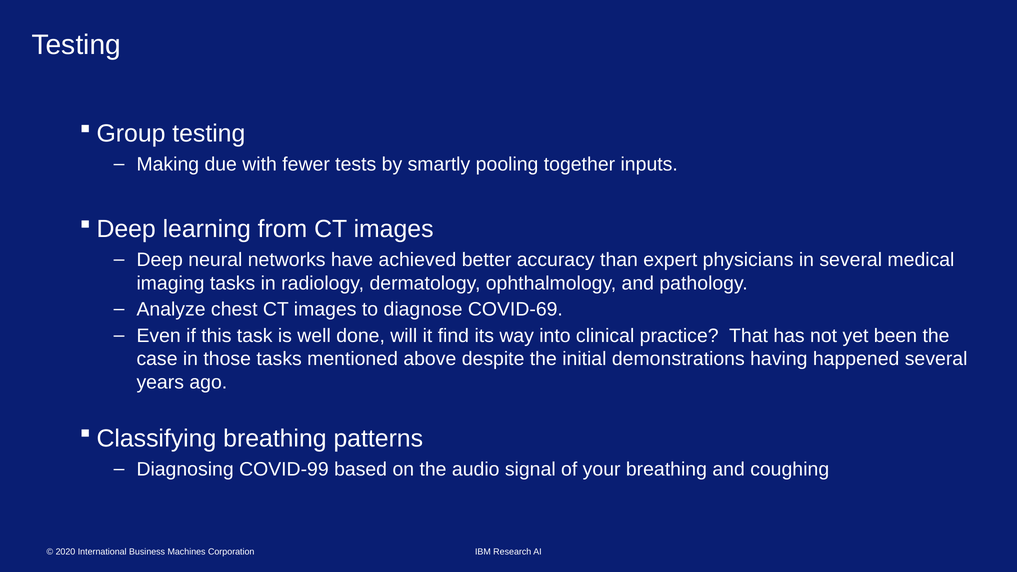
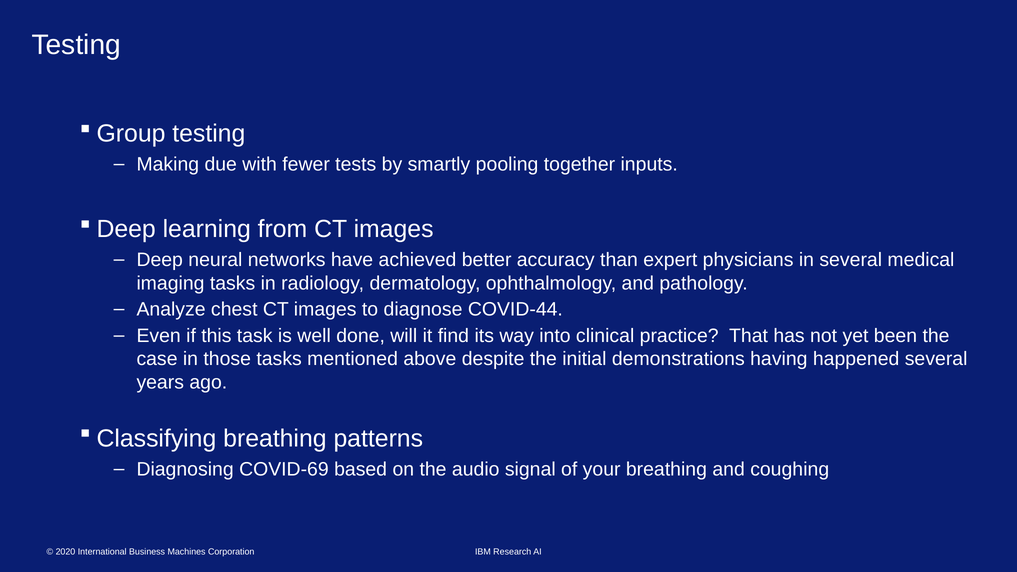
COVID-69: COVID-69 -> COVID-44
COVID-99: COVID-99 -> COVID-69
